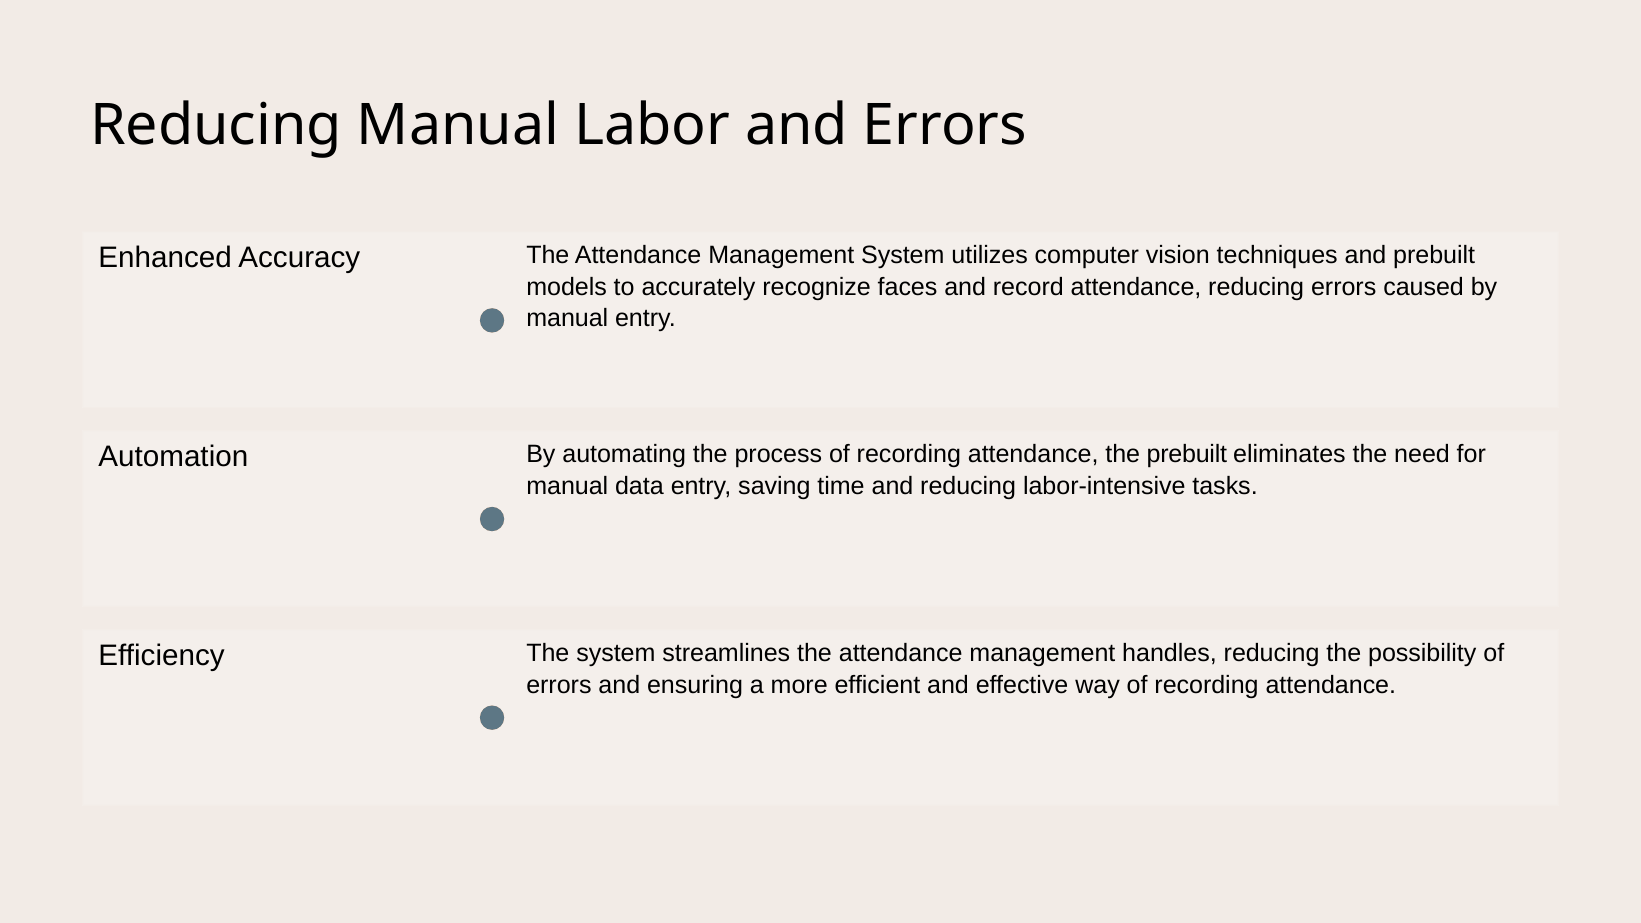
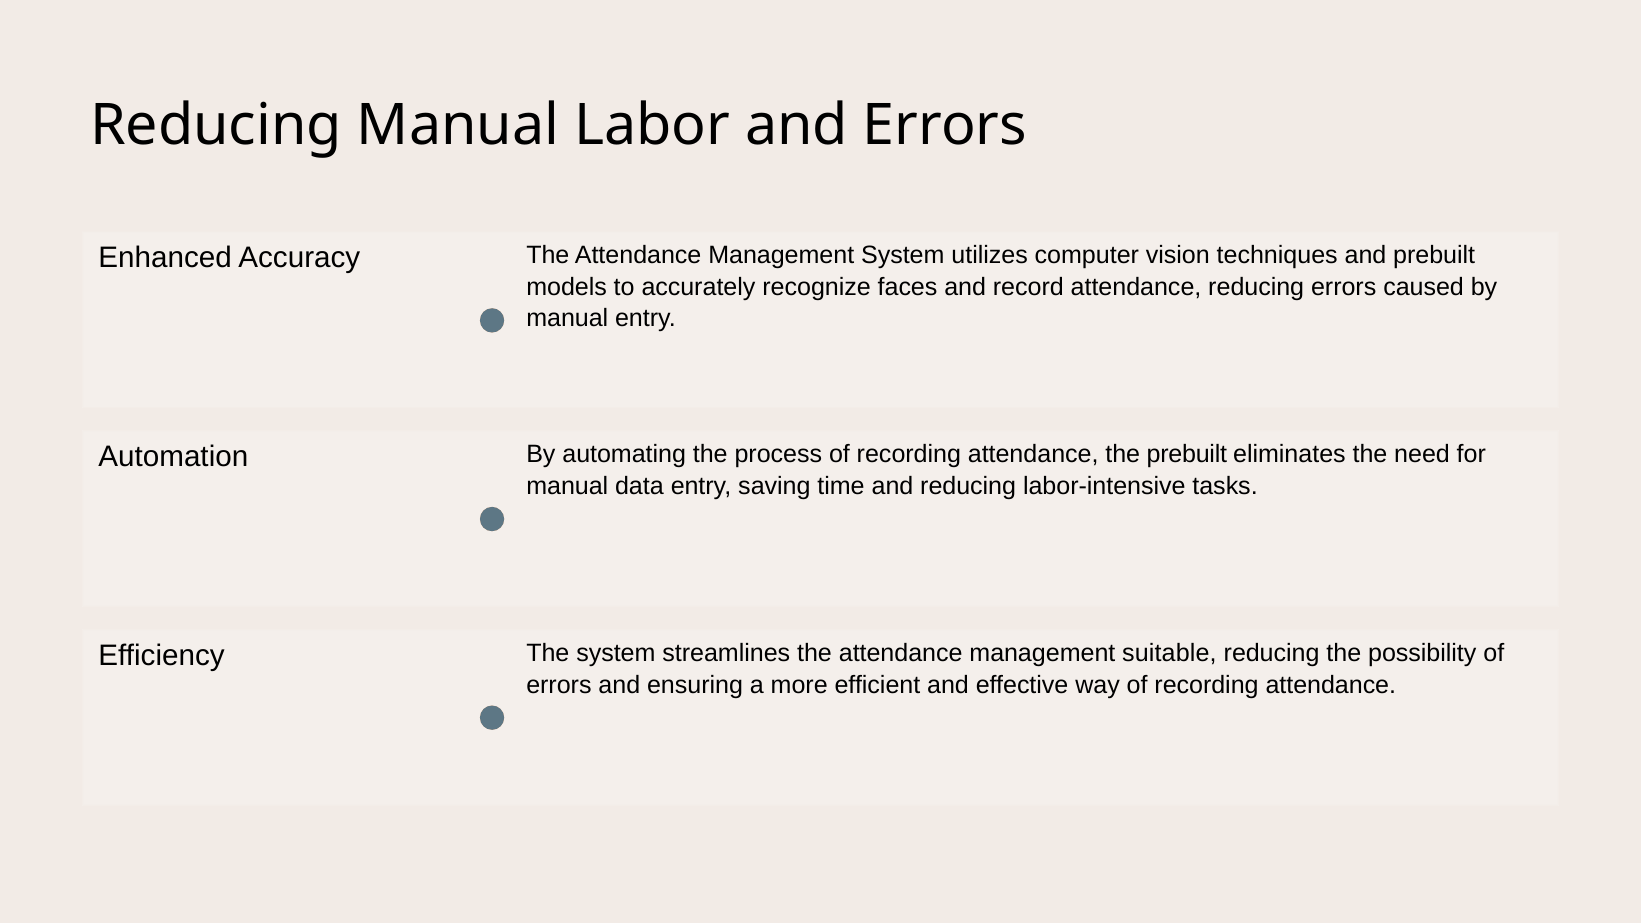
handles: handles -> suitable
